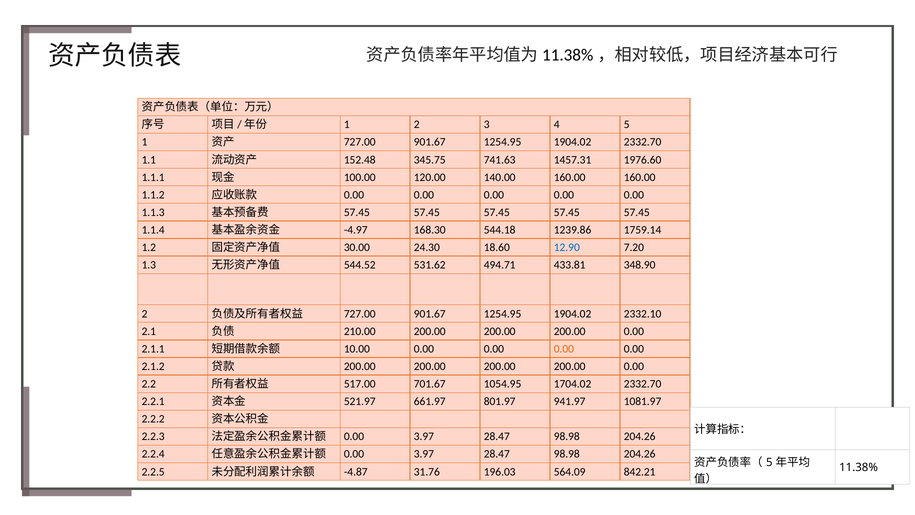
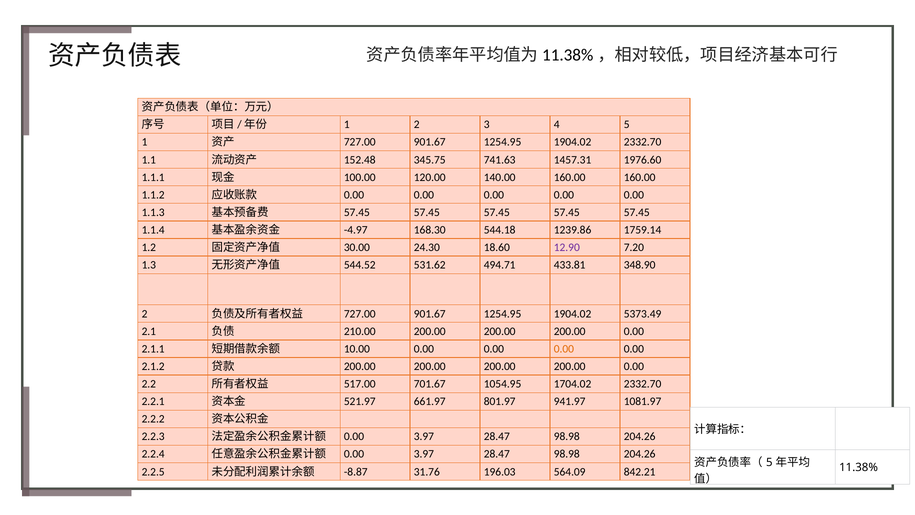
12.90 colour: blue -> purple
2332.10: 2332.10 -> 5373.49
-4.87: -4.87 -> -8.87
